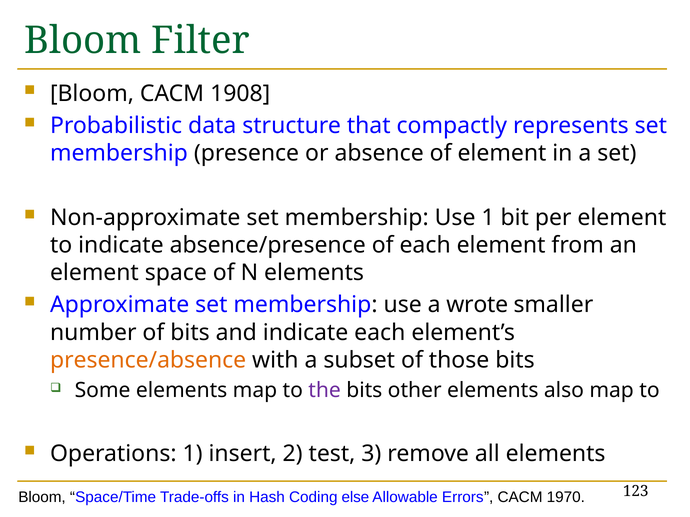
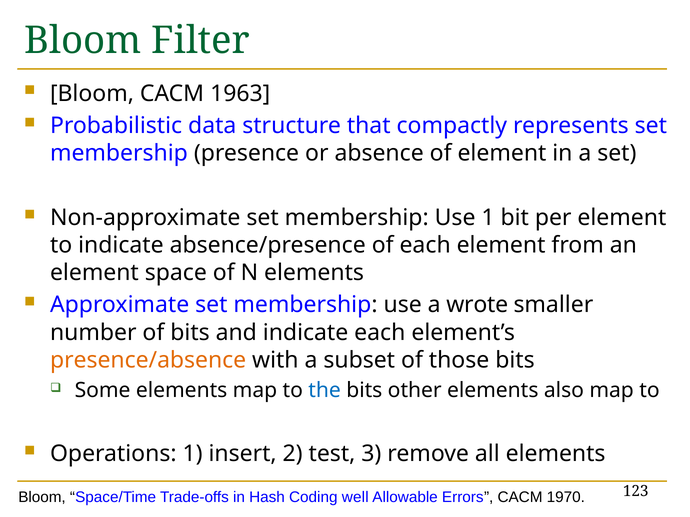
1908: 1908 -> 1963
the colour: purple -> blue
else: else -> well
